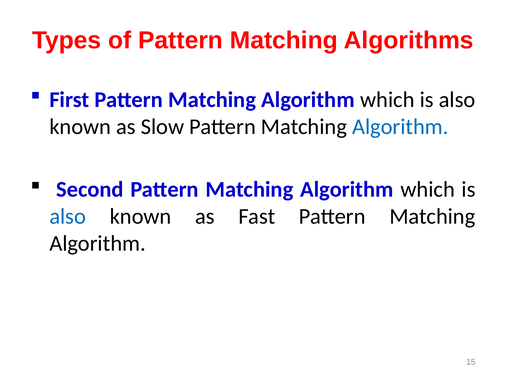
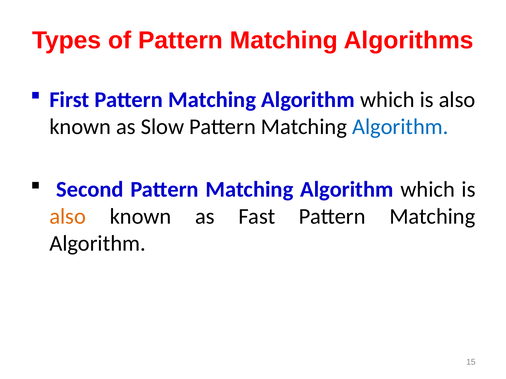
also at (68, 217) colour: blue -> orange
